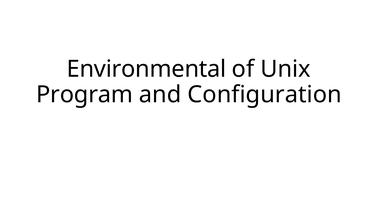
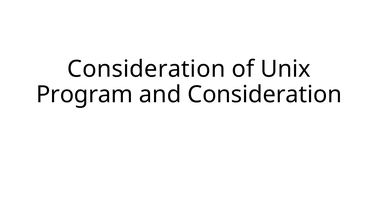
Environmental at (147, 69): Environmental -> Consideration
and Configuration: Configuration -> Consideration
